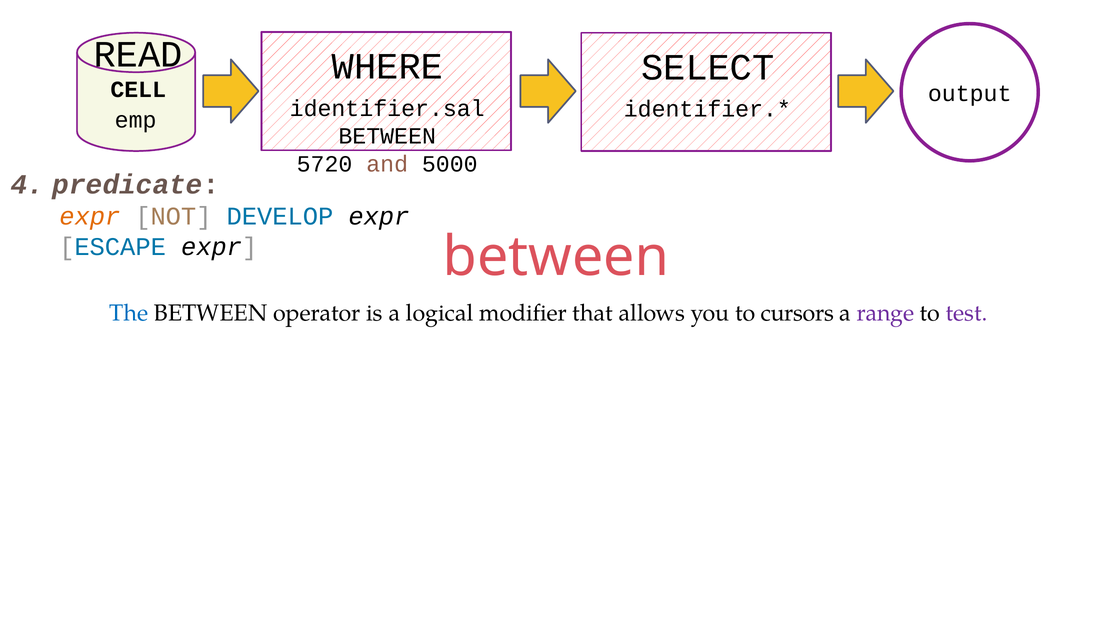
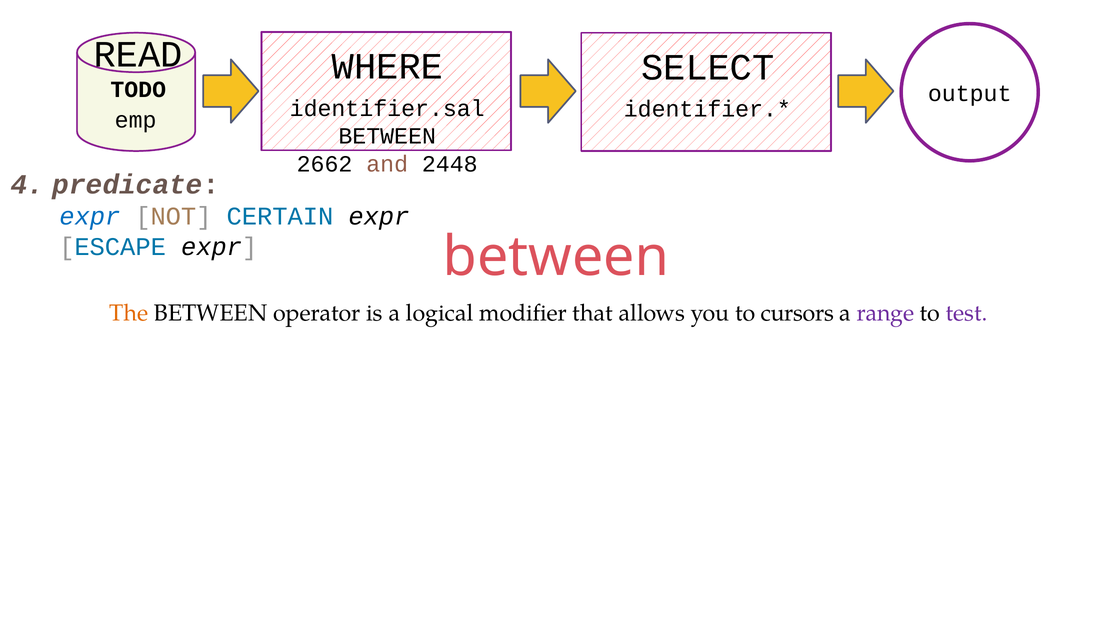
CELL: CELL -> TODO
5720: 5720 -> 2662
5000: 5000 -> 2448
expr at (90, 216) colour: orange -> blue
DEVELOP: DEVELOP -> CERTAIN
The colour: blue -> orange
